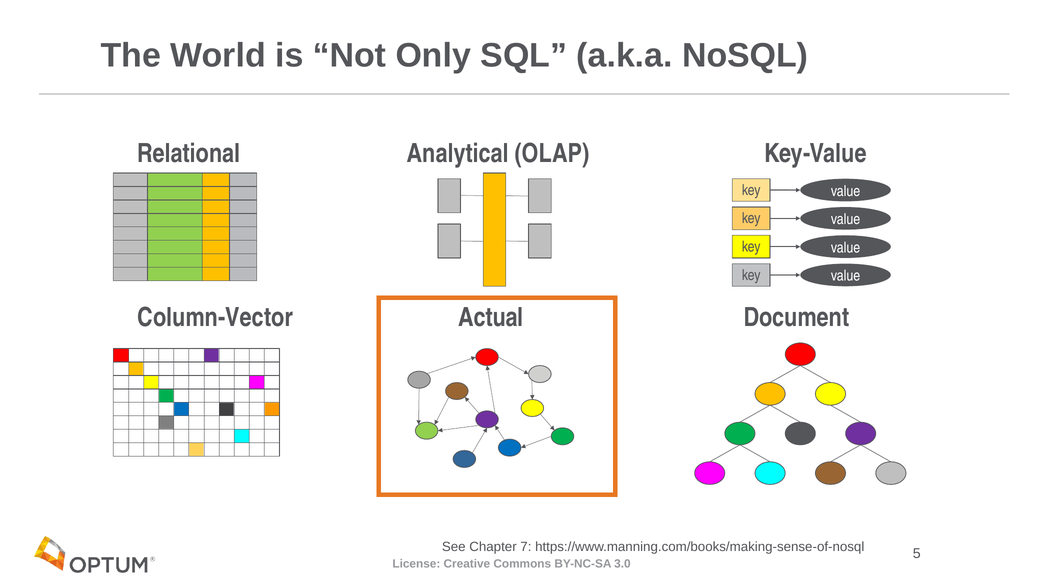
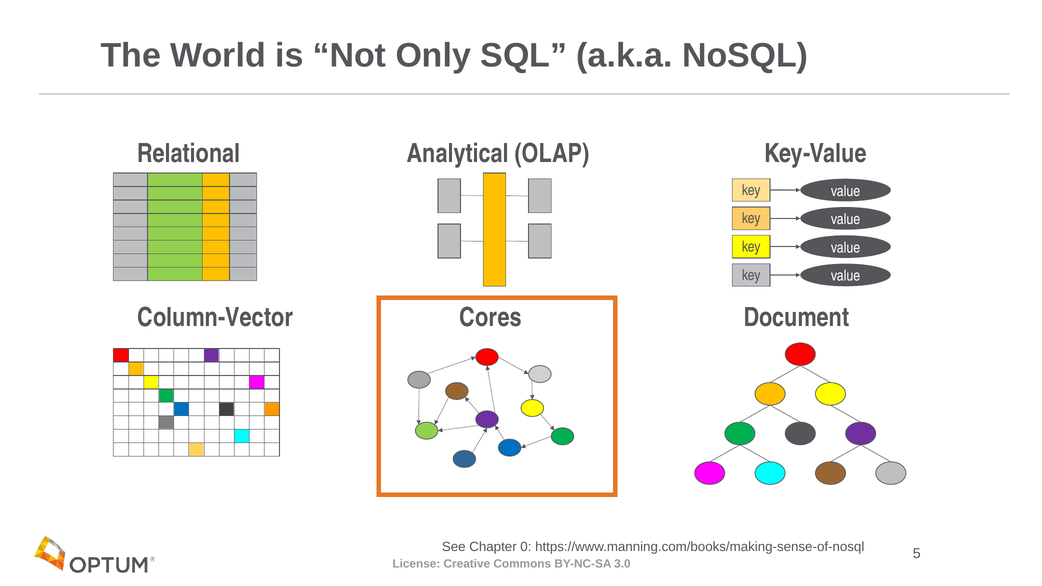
Actual: Actual -> Cores
7: 7 -> 0
